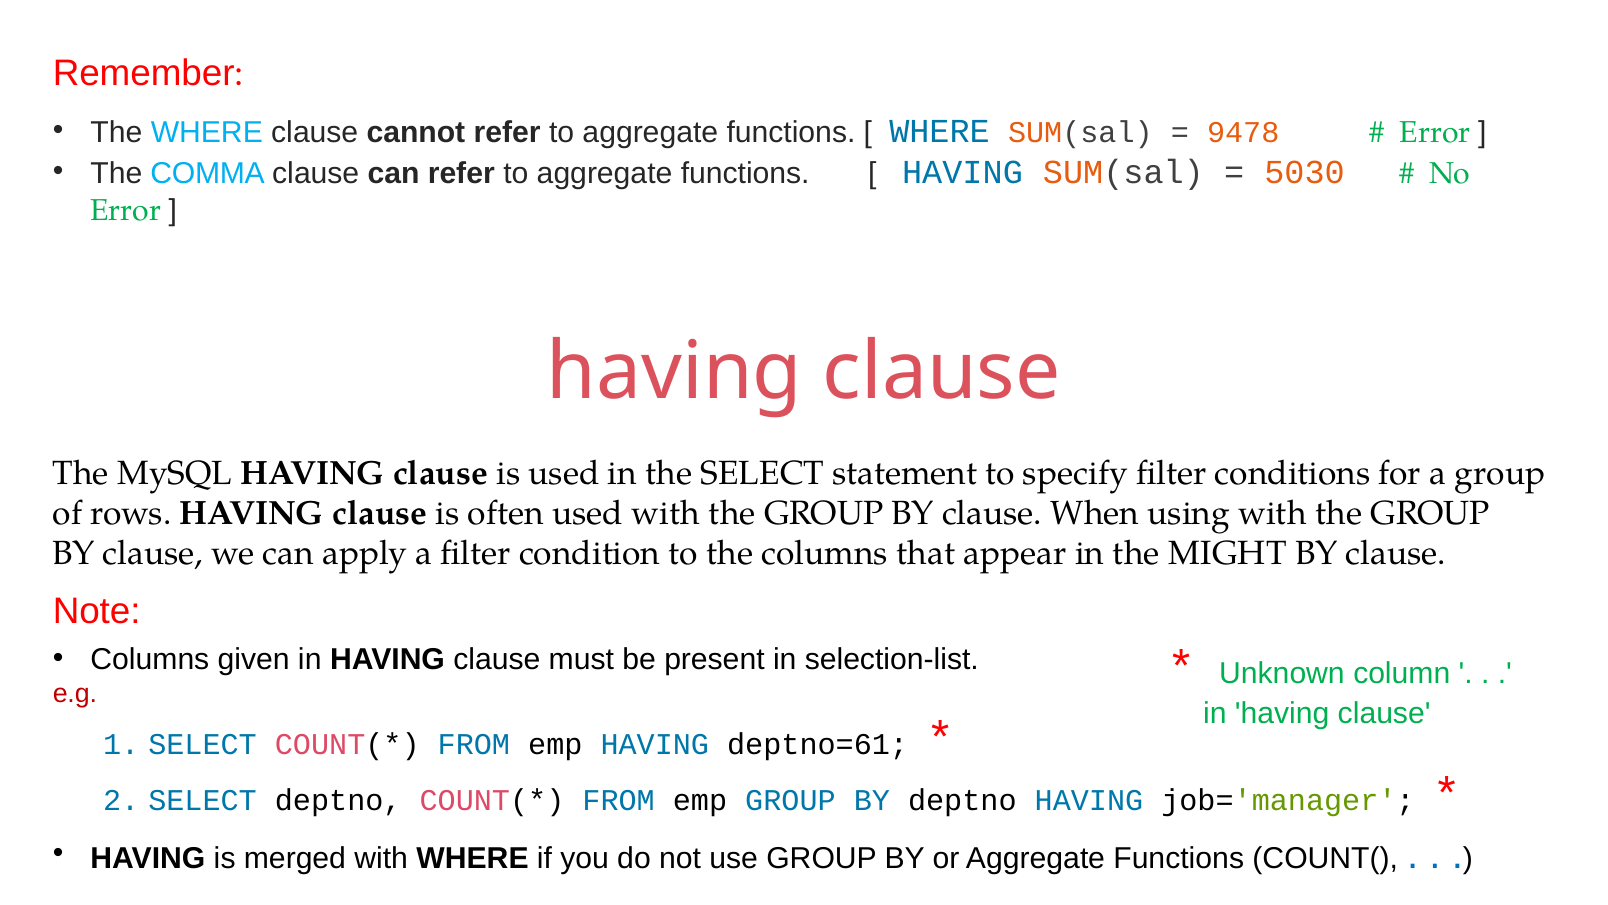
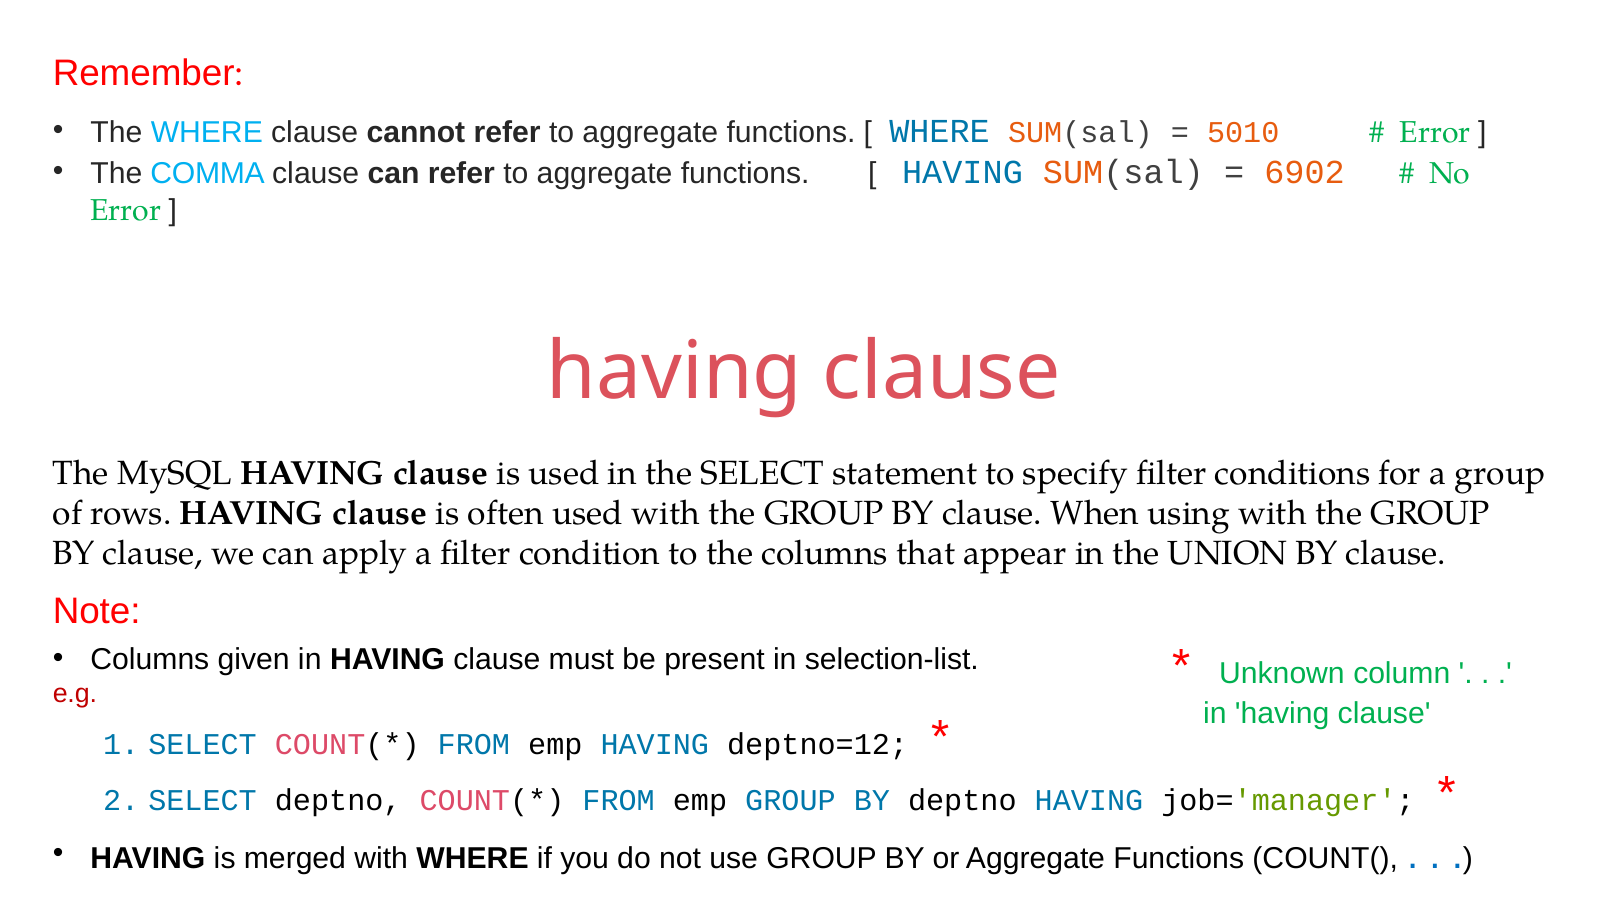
9478: 9478 -> 5010
5030: 5030 -> 6902
MIGHT: MIGHT -> UNION
deptno=61: deptno=61 -> deptno=12
